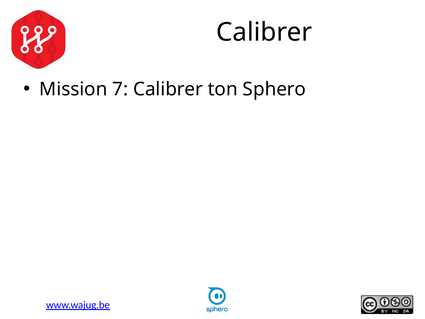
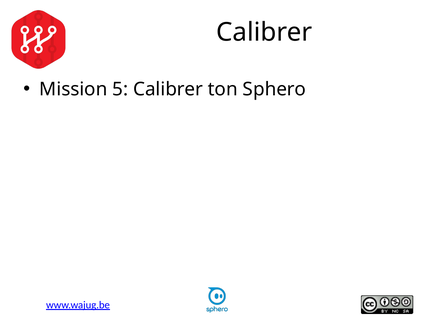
7: 7 -> 5
